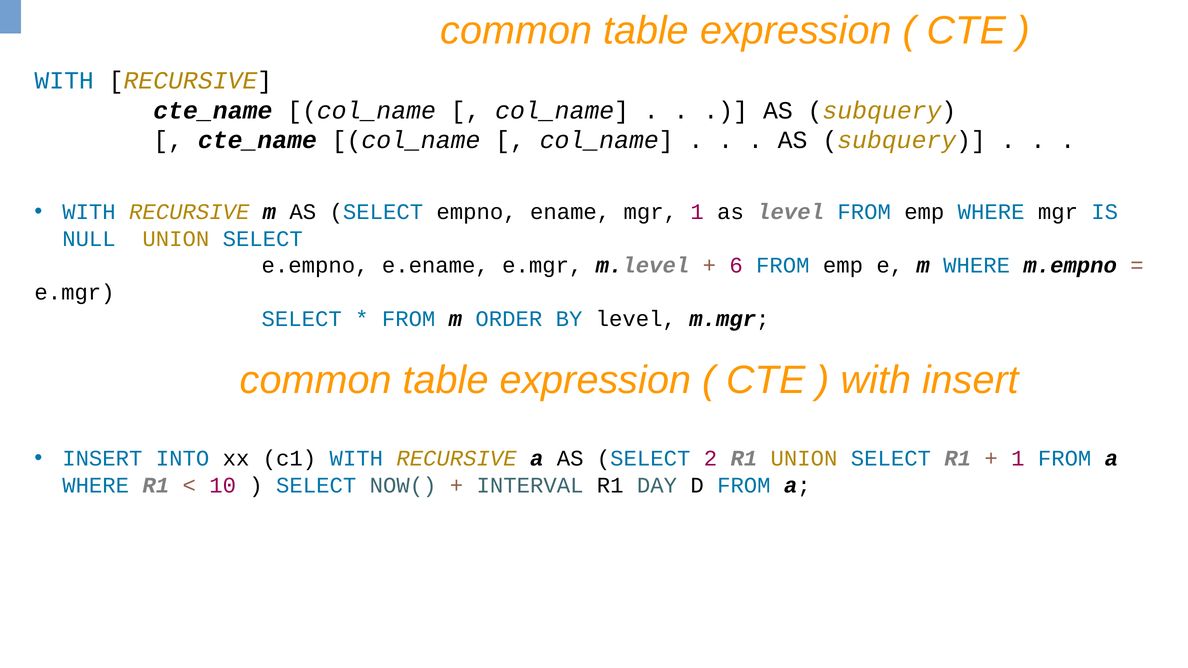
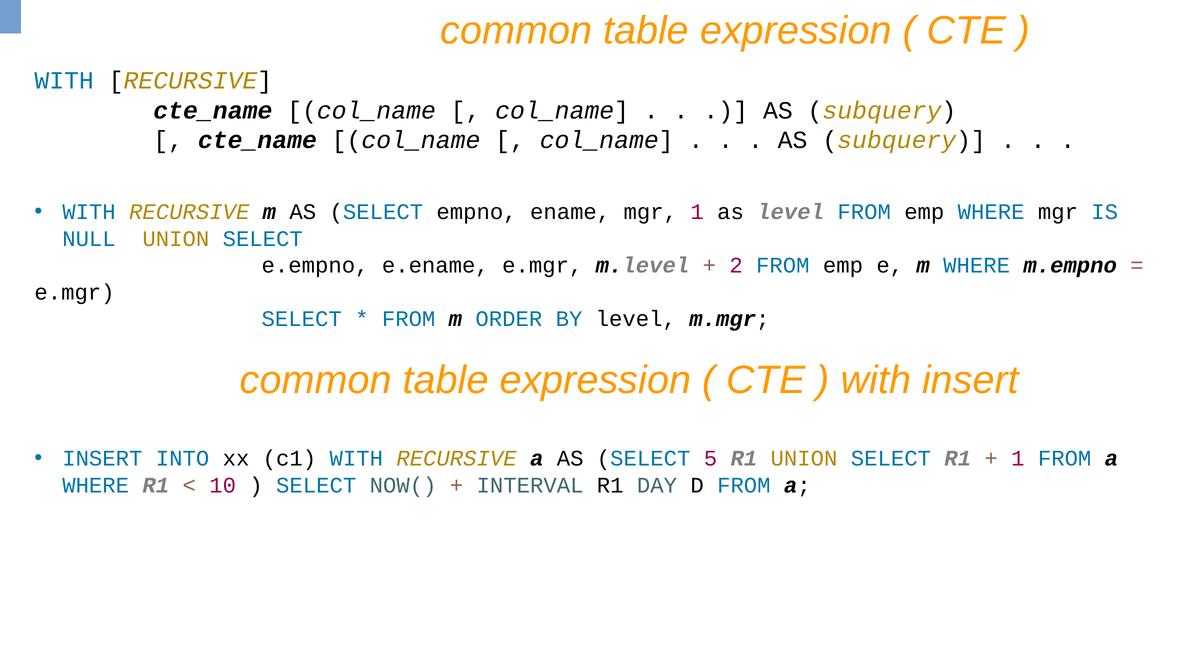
6: 6 -> 2
2: 2 -> 5
